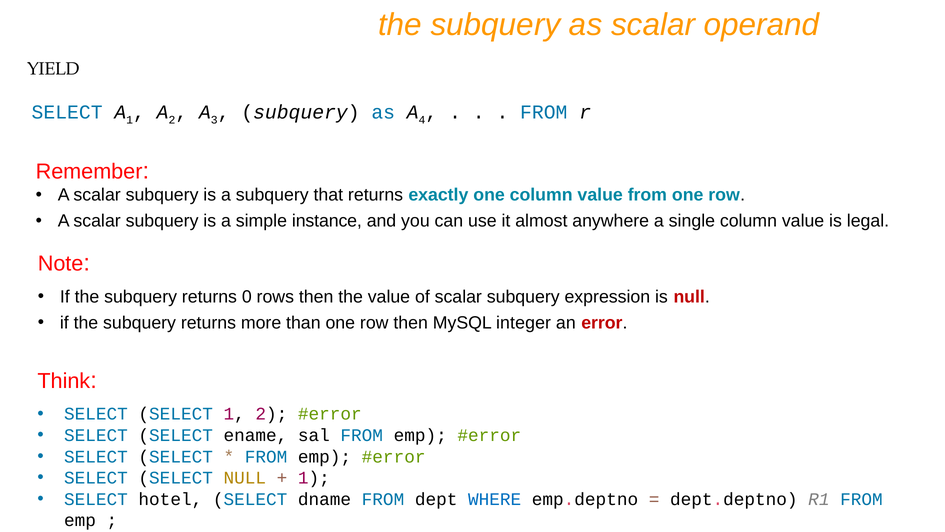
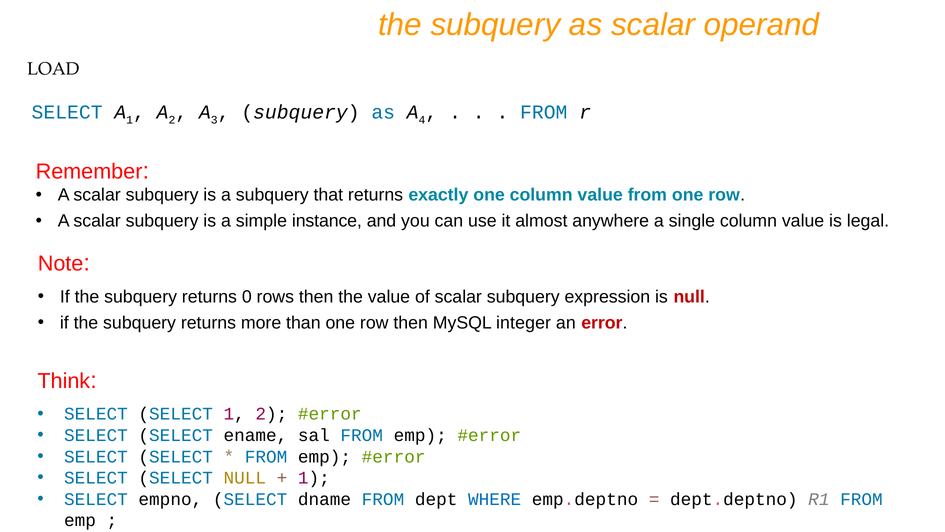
YIELD: YIELD -> LOAD
hotel: hotel -> empno
